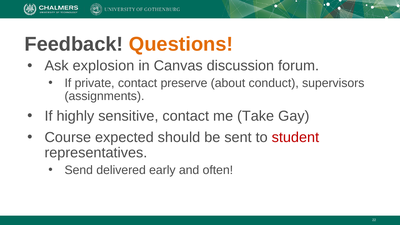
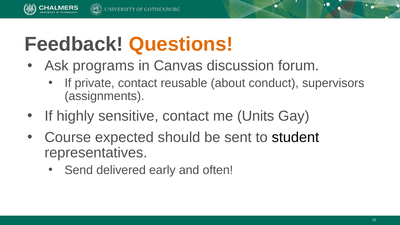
explosion: explosion -> programs
preserve: preserve -> reusable
Take: Take -> Units
student colour: red -> black
